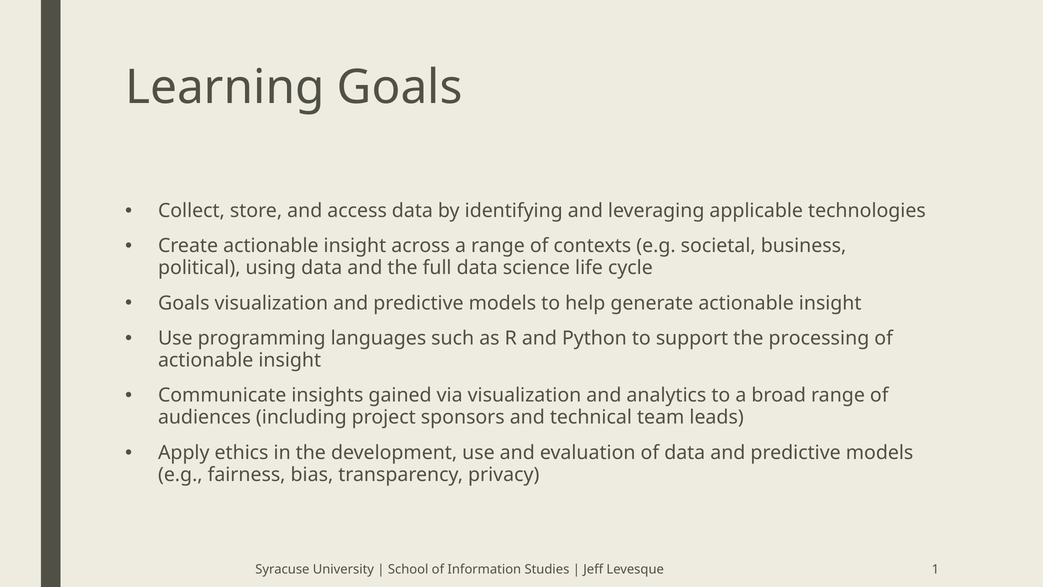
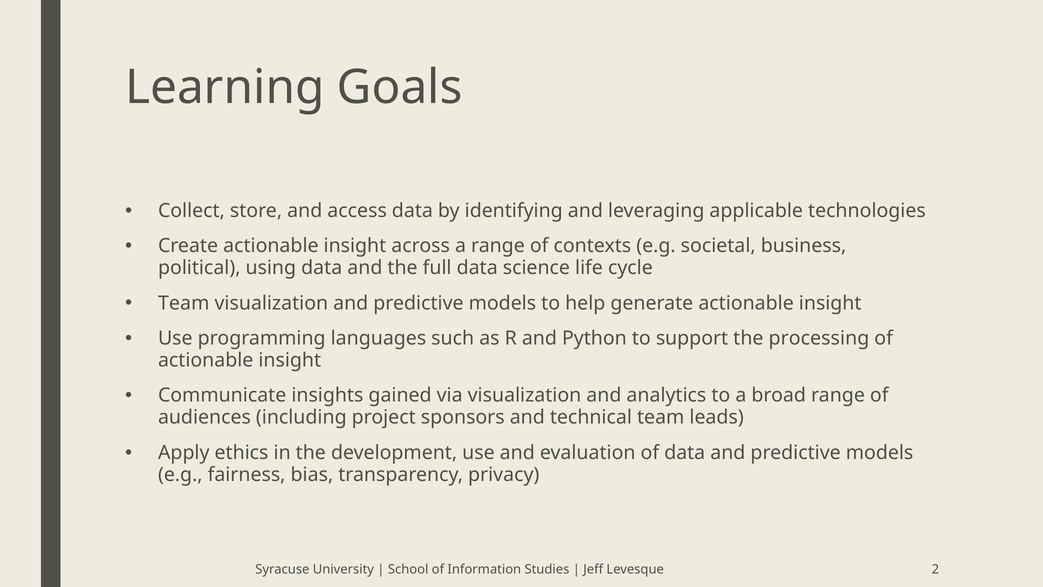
Goals at (184, 303): Goals -> Team
1: 1 -> 2
